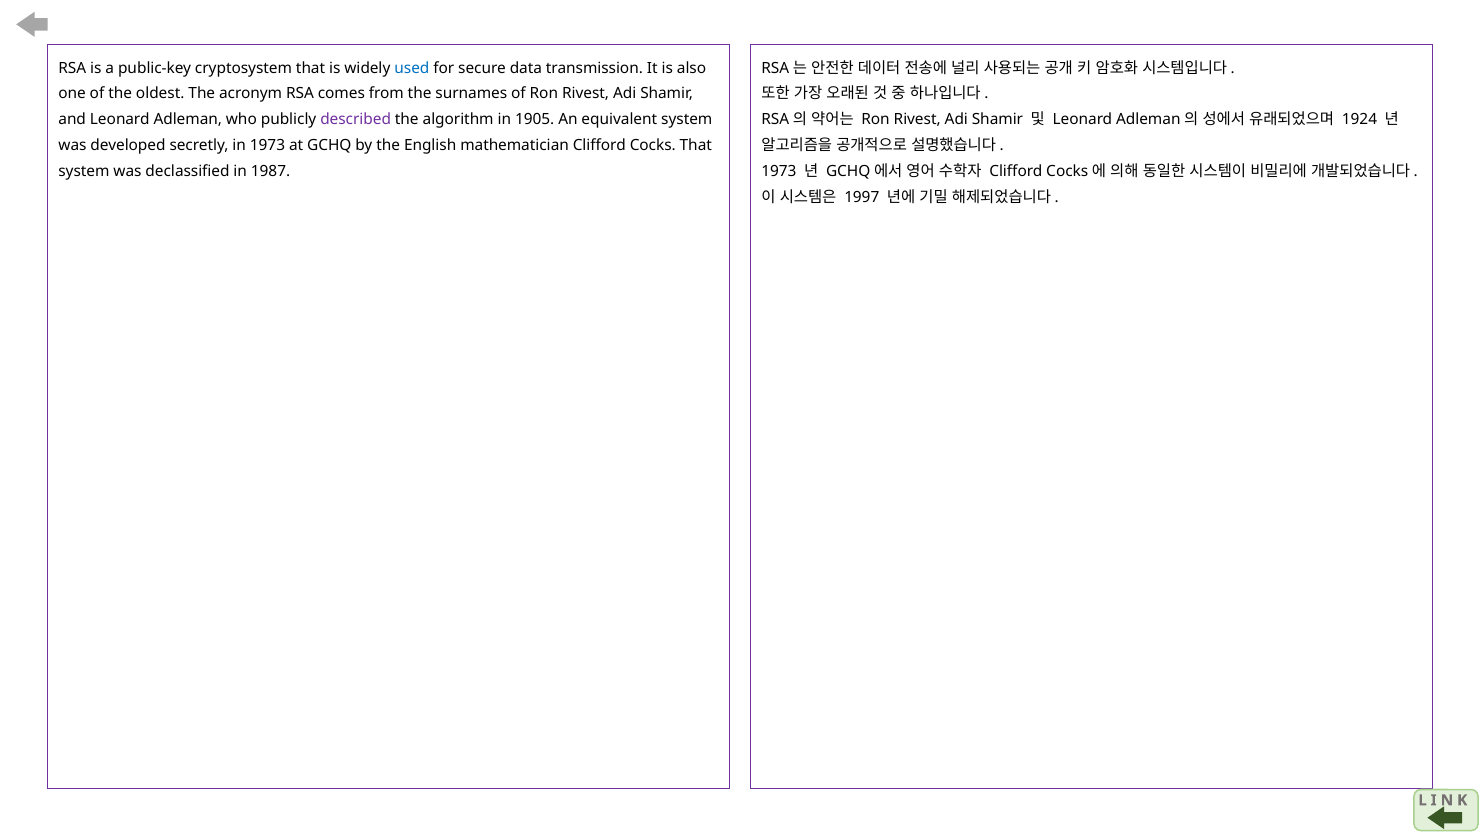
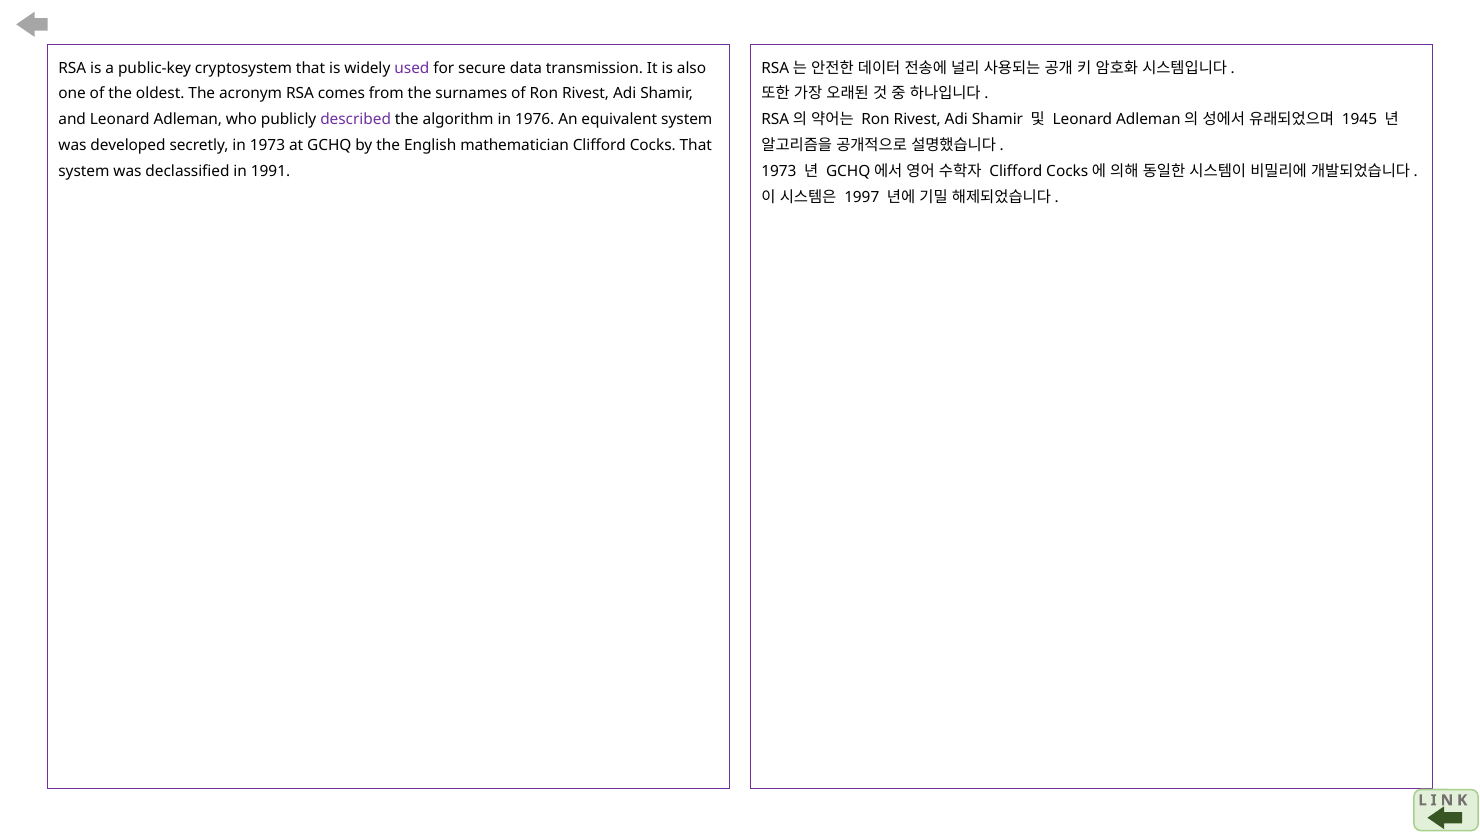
used colour: blue -> purple
1924: 1924 -> 1945
1905: 1905 -> 1976
1987: 1987 -> 1991
